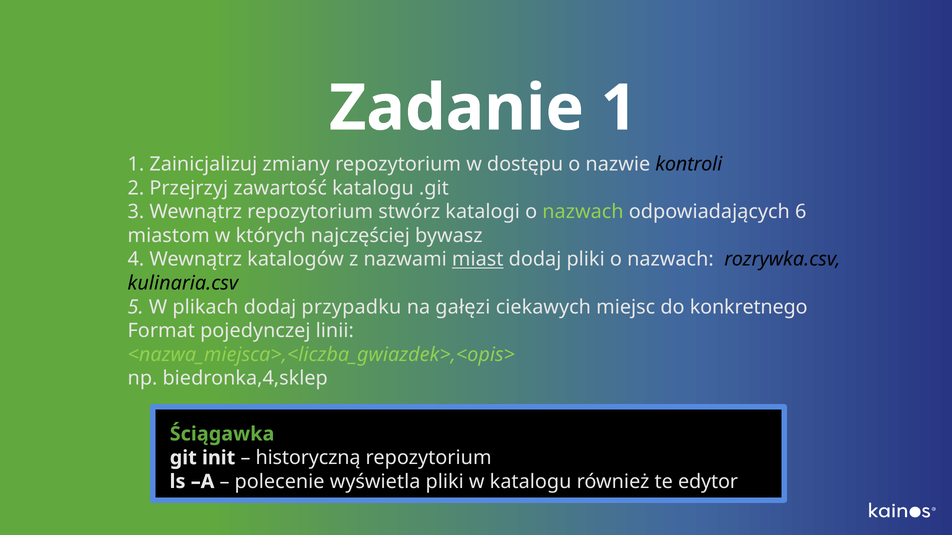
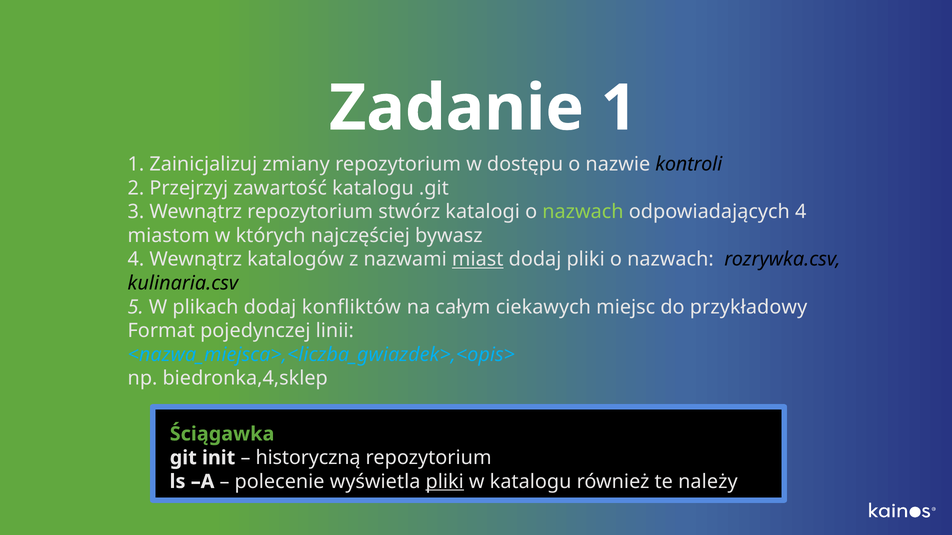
odpowiadających 6: 6 -> 4
przypadku: przypadku -> konfliktów
gałęzi: gałęzi -> całym
konkretnego: konkretnego -> przykładowy
<nazwa_miejsca>,<liczba_gwiazdek>,<opis> colour: light green -> light blue
pliki at (445, 482) underline: none -> present
edytor: edytor -> należy
